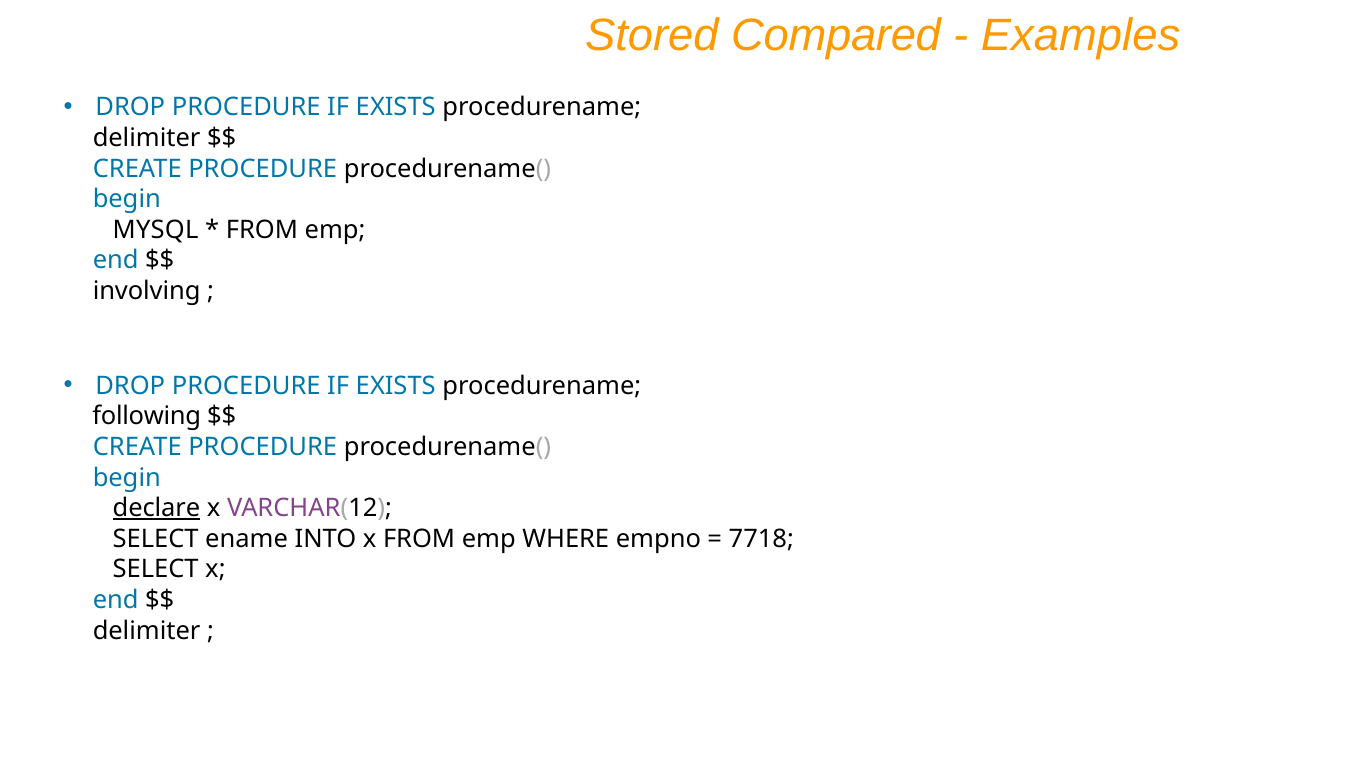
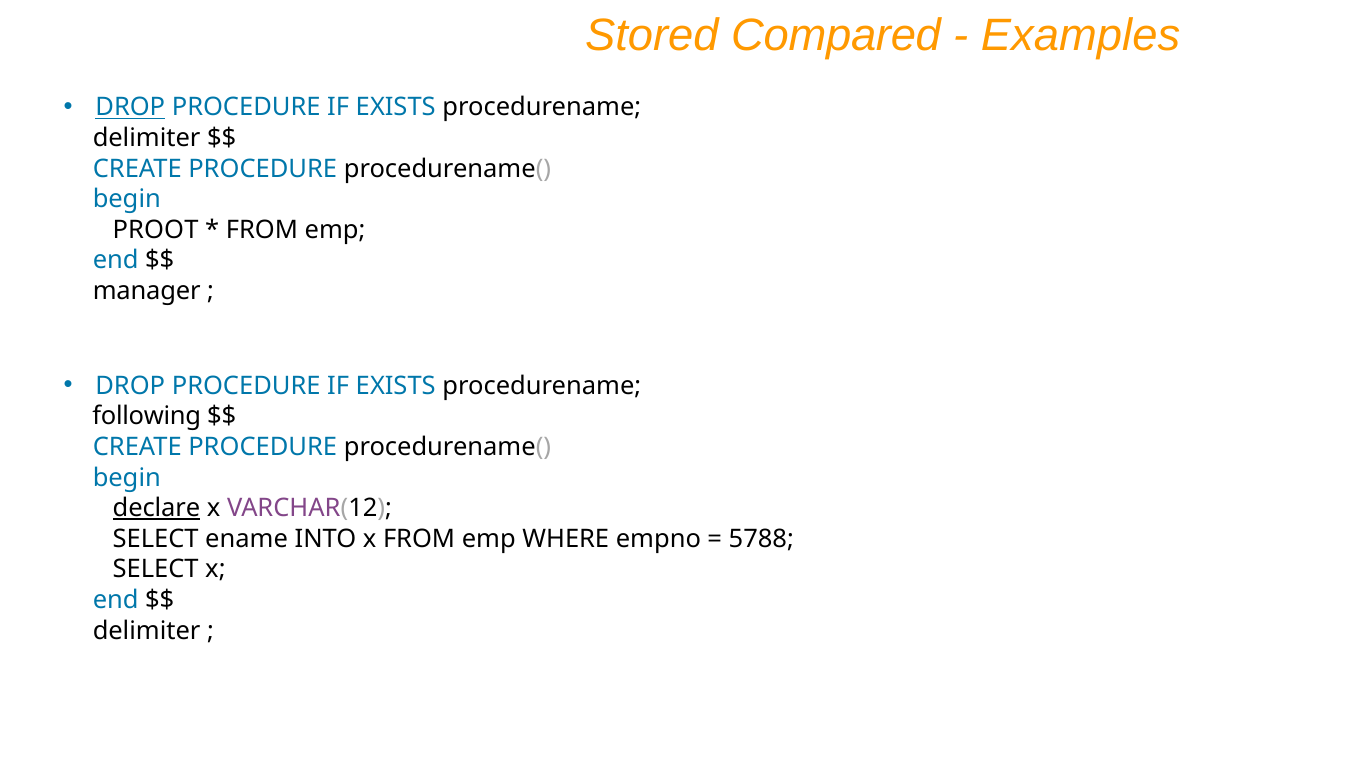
DROP at (130, 108) underline: none -> present
MYSQL: MYSQL -> PROOT
involving: involving -> manager
7718: 7718 -> 5788
